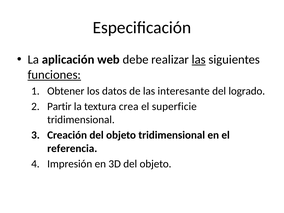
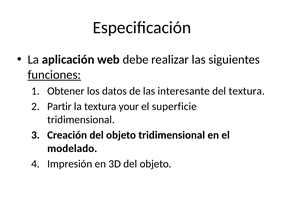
las at (199, 60) underline: present -> none
del logrado: logrado -> textura
crea: crea -> your
referencia: referencia -> modelado
